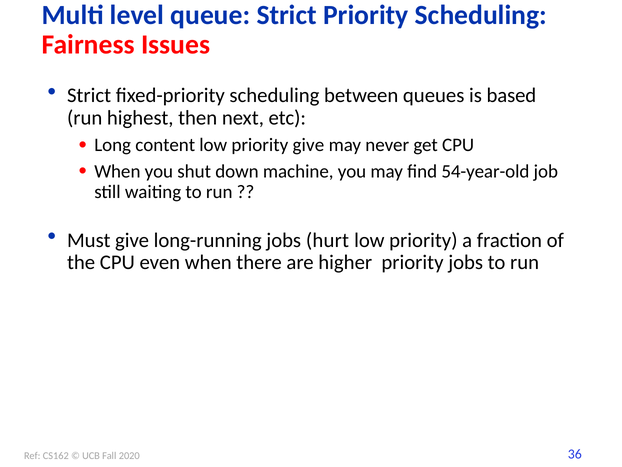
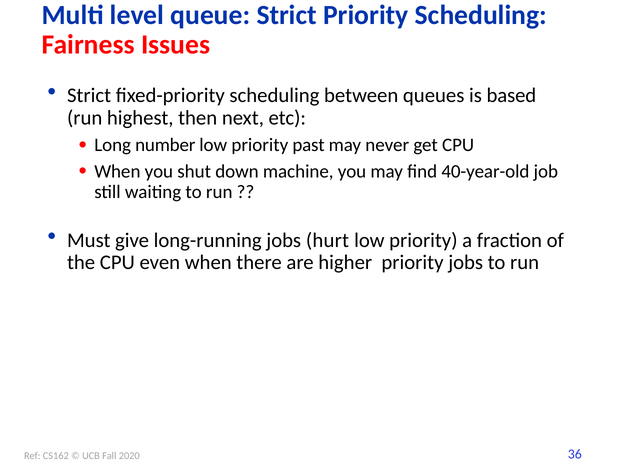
content: content -> number
priority give: give -> past
54-year-old: 54-year-old -> 40-year-old
